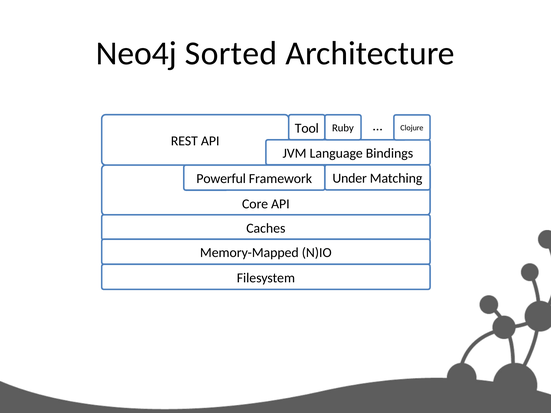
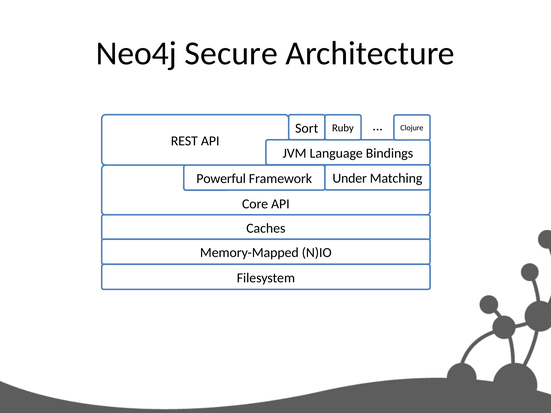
Sorted: Sorted -> Secure
Tool: Tool -> Sort
